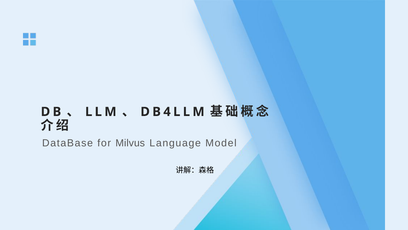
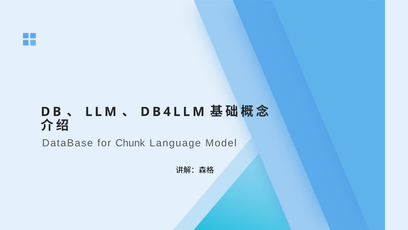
Milvus: Milvus -> Chunk
